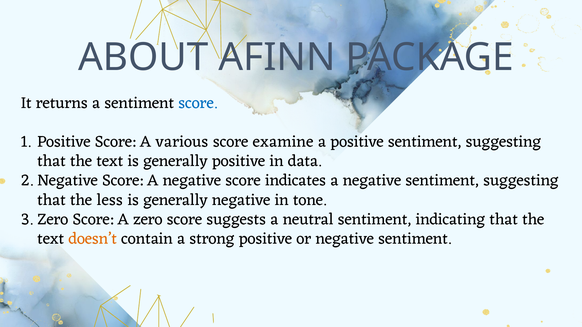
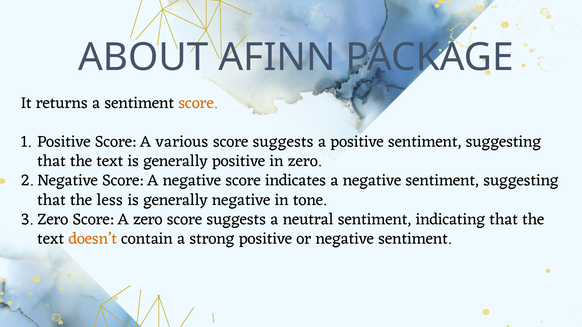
score at (198, 103) colour: blue -> orange
examine at (283, 142): examine -> suggests
in data: data -> zero
